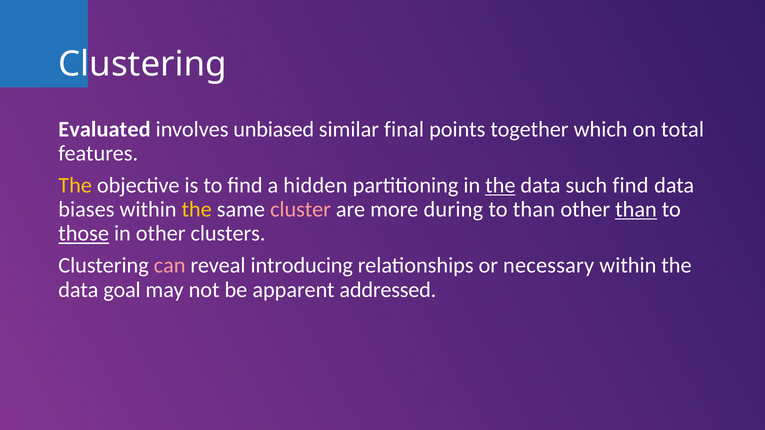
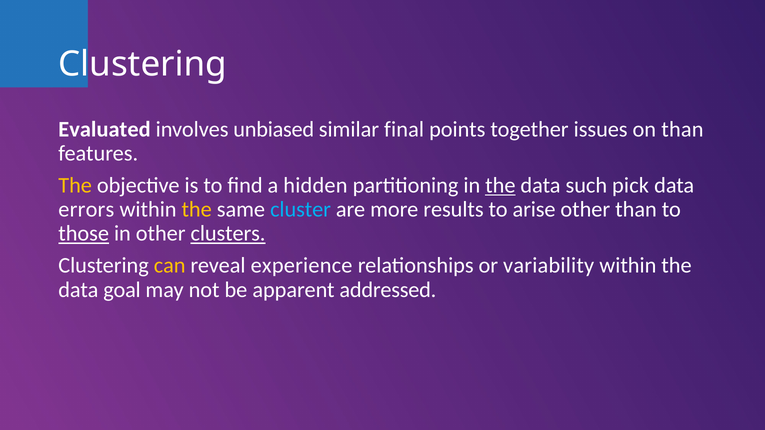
which: which -> issues
on total: total -> than
such find: find -> pick
biases: biases -> errors
cluster colour: pink -> light blue
during: during -> results
to than: than -> arise
than at (636, 210) underline: present -> none
clusters underline: none -> present
can colour: pink -> yellow
introducing: introducing -> experience
necessary: necessary -> variability
